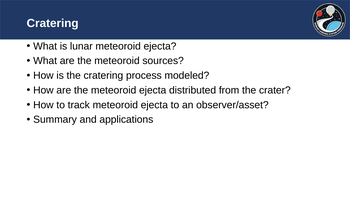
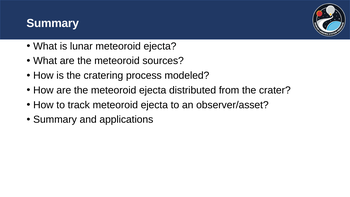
Cratering at (53, 23): Cratering -> Summary
